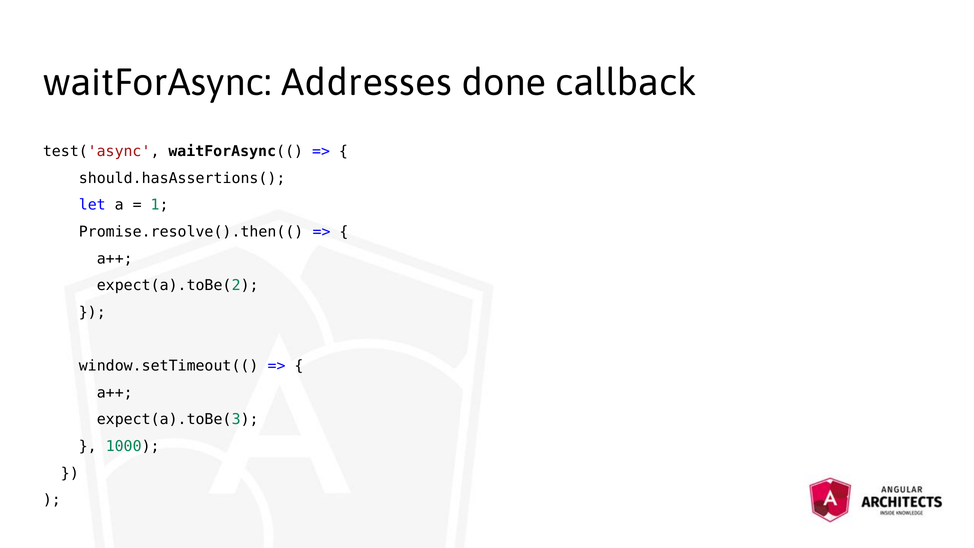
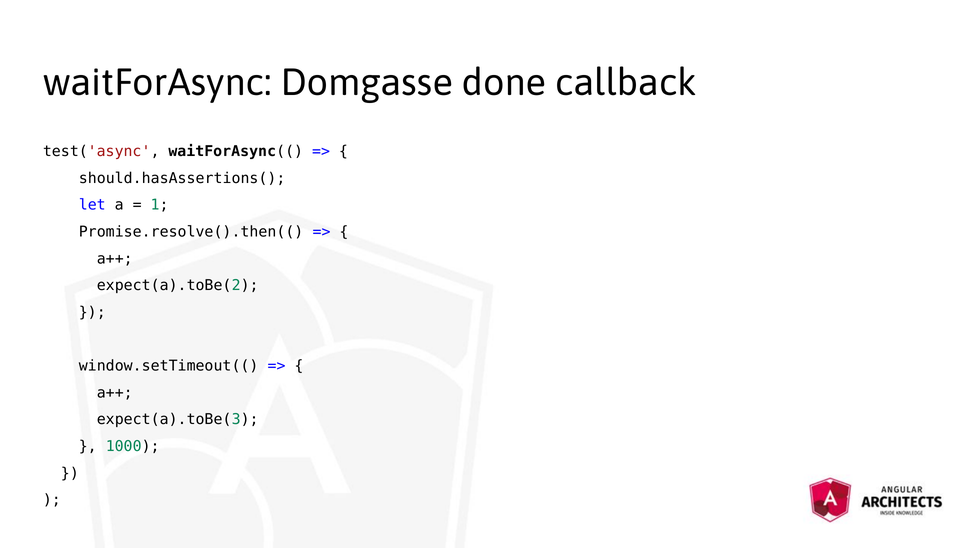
Addresses: Addresses -> Domgasse
